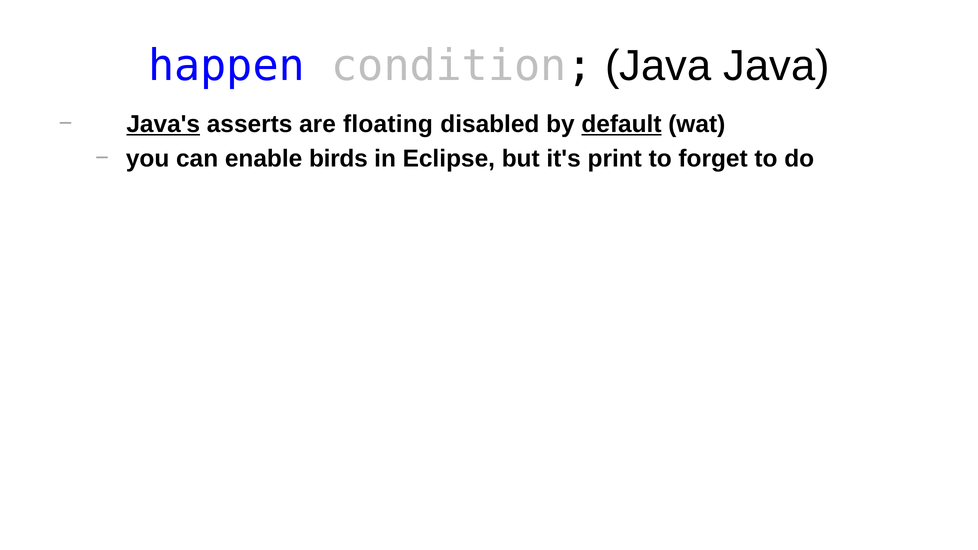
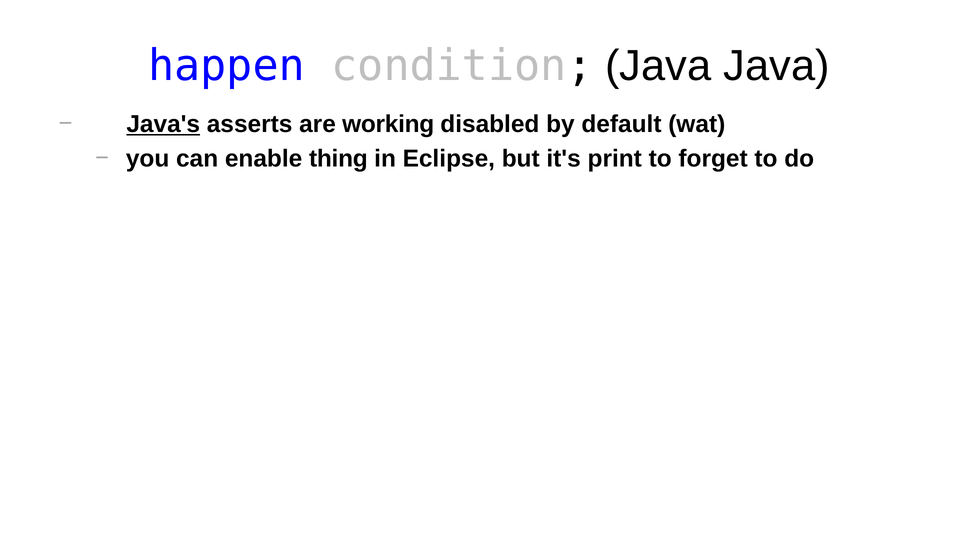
floating: floating -> working
default underline: present -> none
birds: birds -> thing
